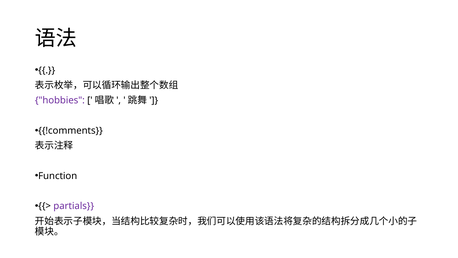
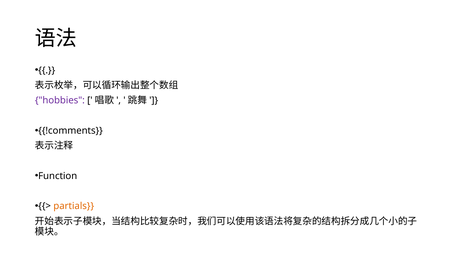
partials colour: purple -> orange
